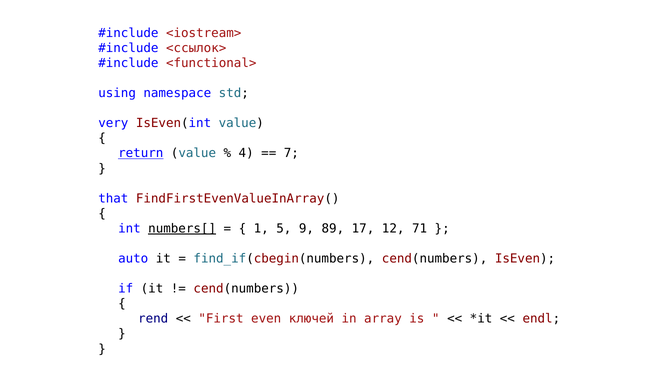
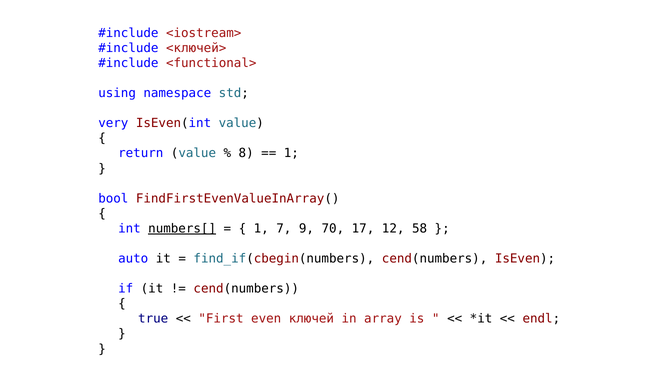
<ссылок>: <ссылок> -> <ключей>
return underline: present -> none
4: 4 -> 8
7 at (291, 153): 7 -> 1
that: that -> bool
5: 5 -> 7
89: 89 -> 70
71: 71 -> 58
rend: rend -> true
